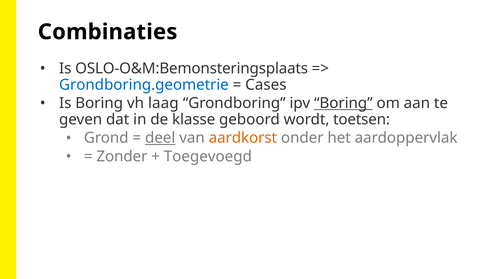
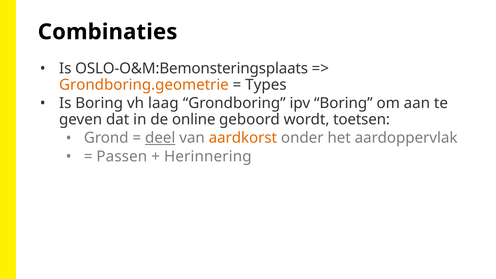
Grondboring.geometrie colour: blue -> orange
Cases: Cases -> Types
Boring at (343, 103) underline: present -> none
klasse: klasse -> online
Zonder: Zonder -> Passen
Toegevoegd: Toegevoegd -> Herinnering
